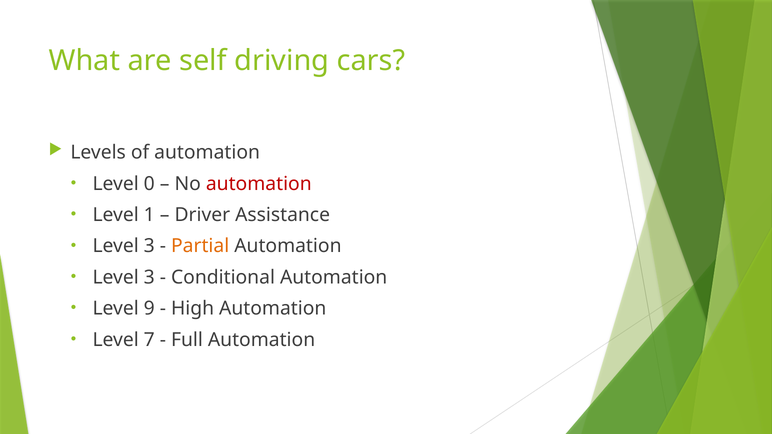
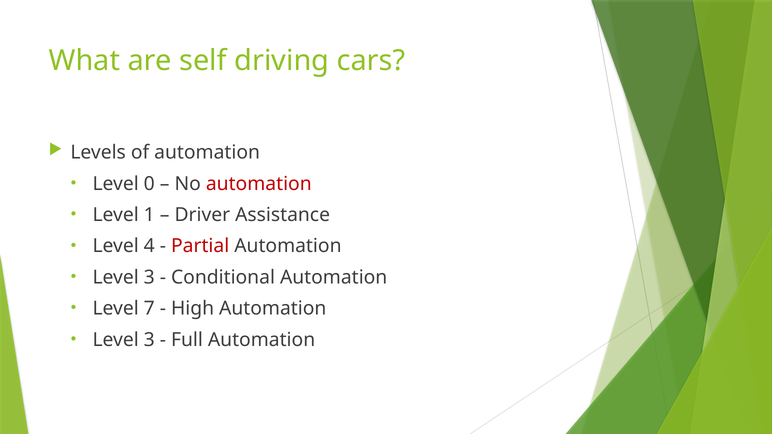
3 at (149, 246): 3 -> 4
Partial colour: orange -> red
9: 9 -> 7
7 at (149, 340): 7 -> 3
